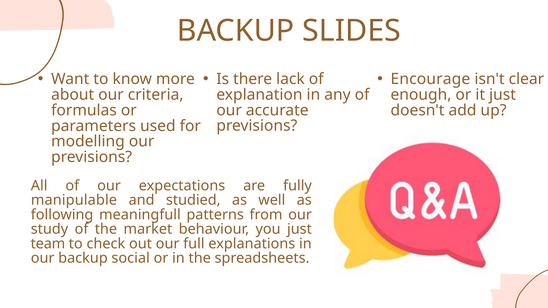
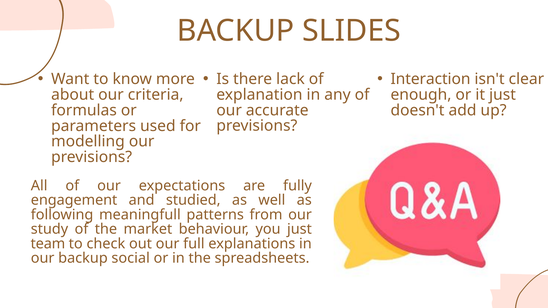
Encourage: Encourage -> Interaction
manipulable: manipulable -> engagement
